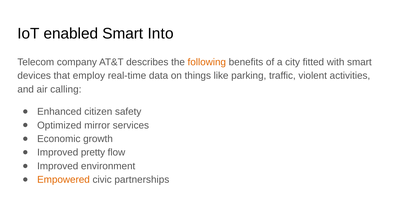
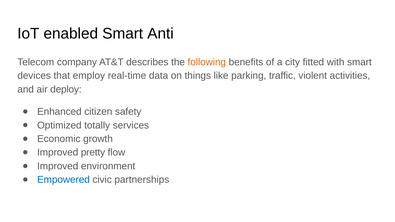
Into: Into -> Anti
calling: calling -> deploy
mirror: mirror -> totally
Empowered colour: orange -> blue
